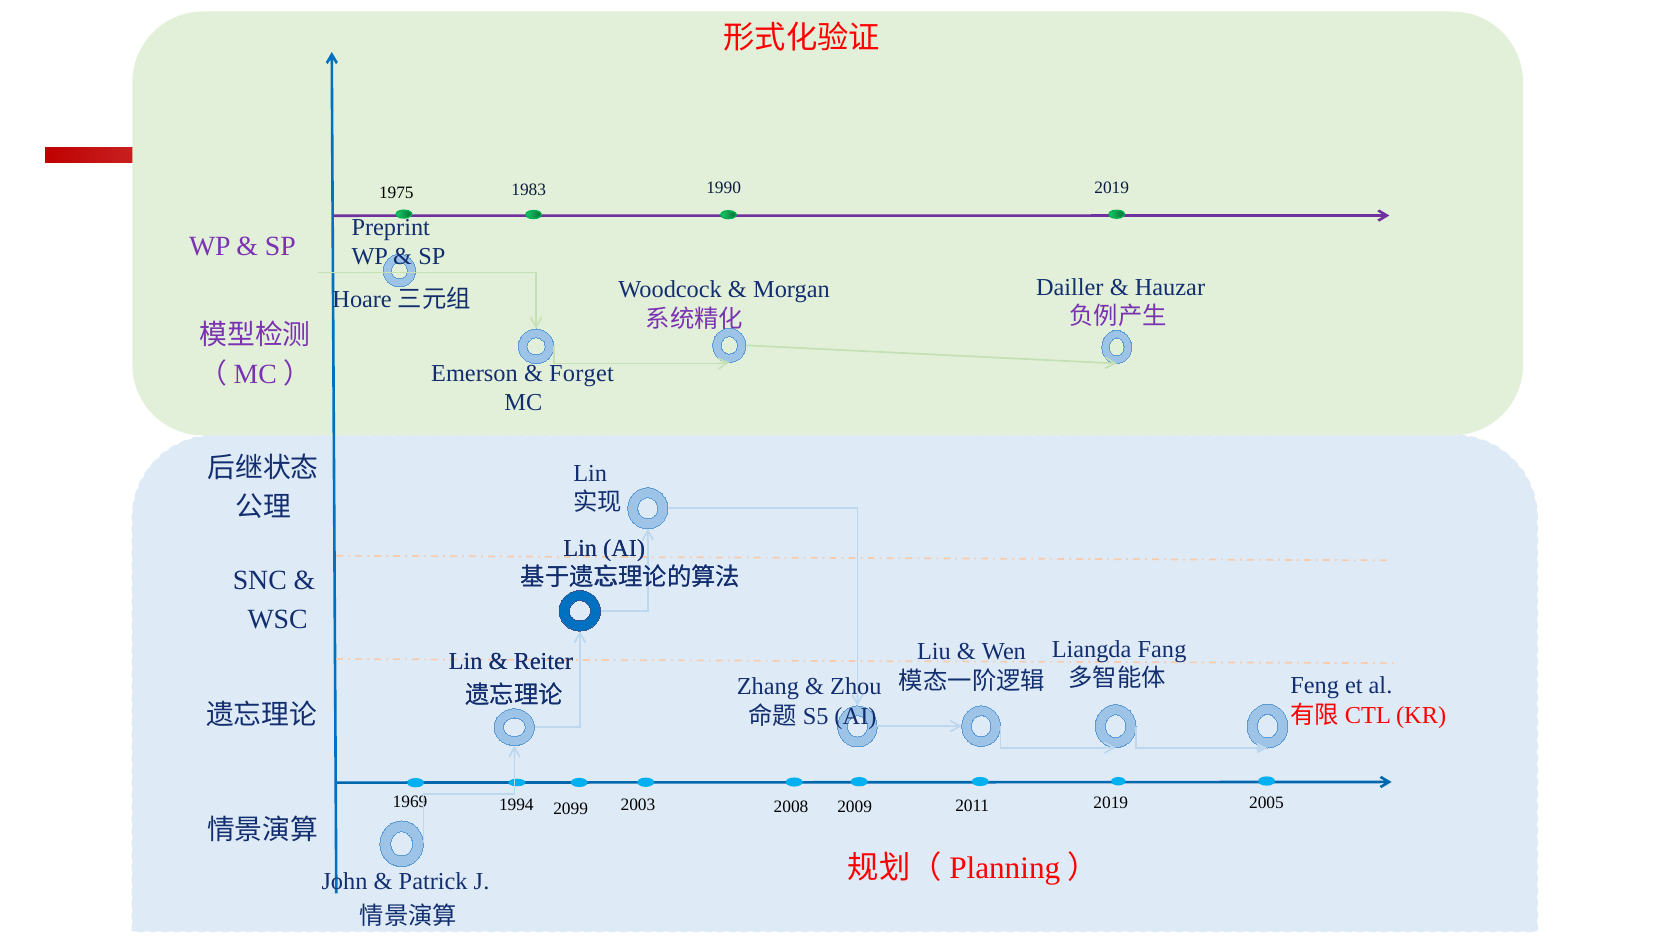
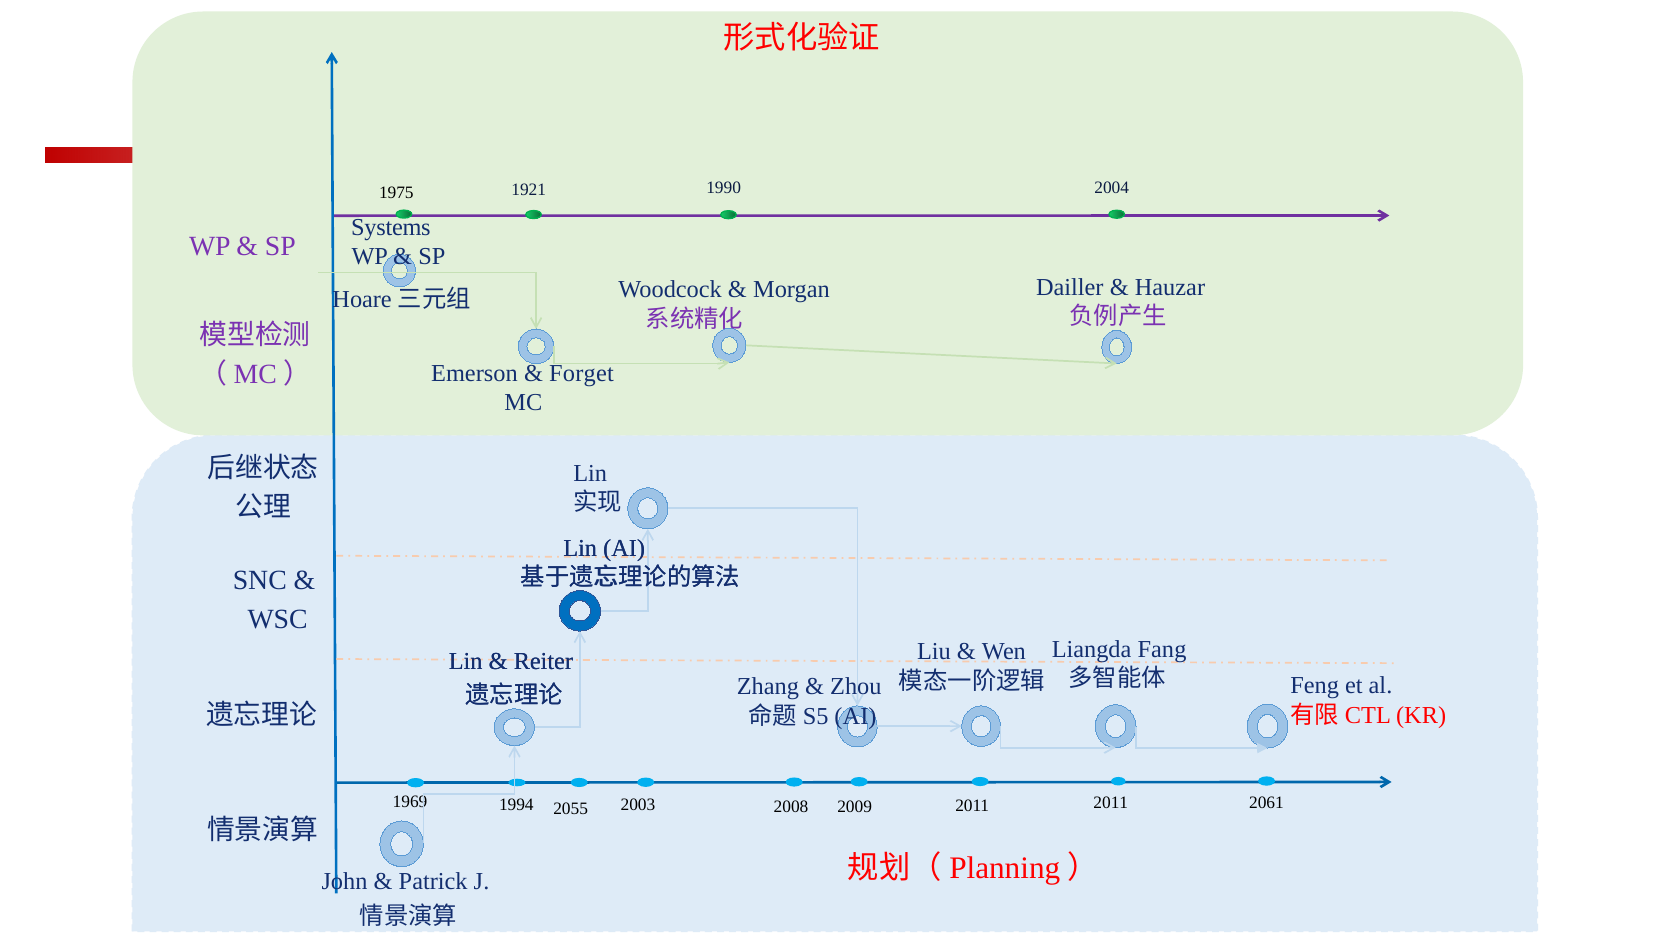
2019 at (1112, 188): 2019 -> 2004
1983: 1983 -> 1921
Preprint: Preprint -> Systems
2099: 2099 -> 2055
2011 2019: 2019 -> 2011
2005: 2005 -> 2061
